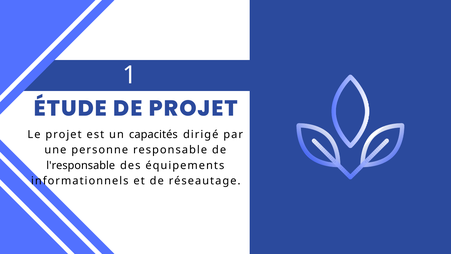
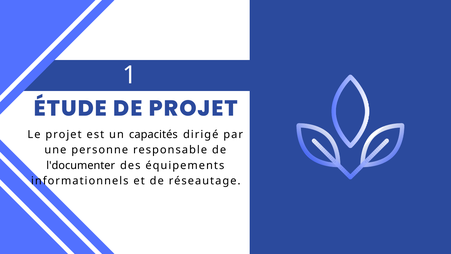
l'responsable: l'responsable -> l'documenter
